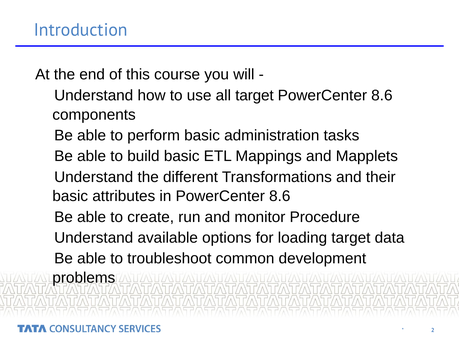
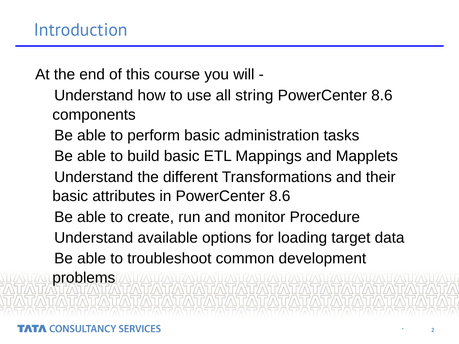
all target: target -> string
